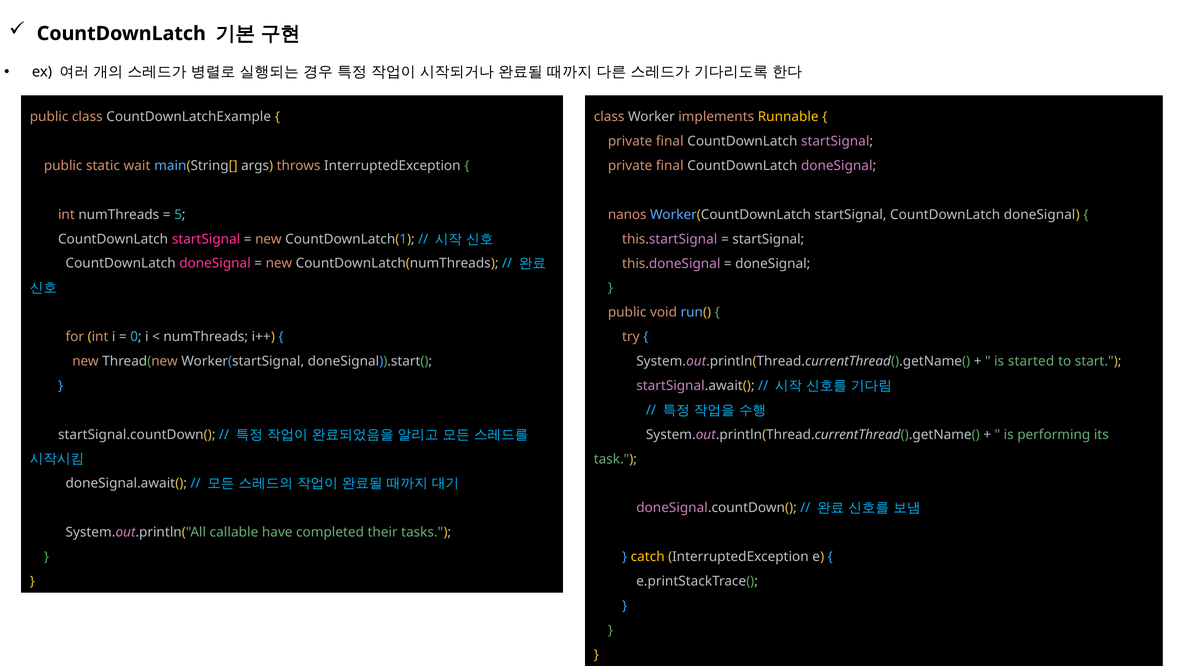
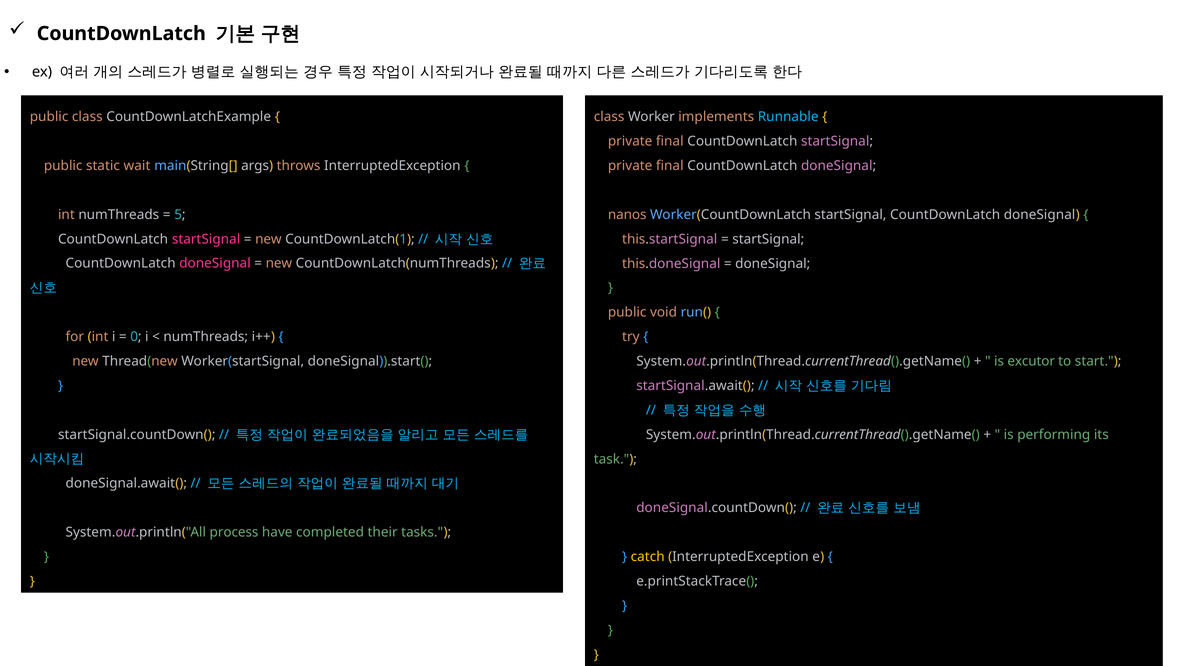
Runnable colour: yellow -> light blue
started: started -> excutor
callable: callable -> process
